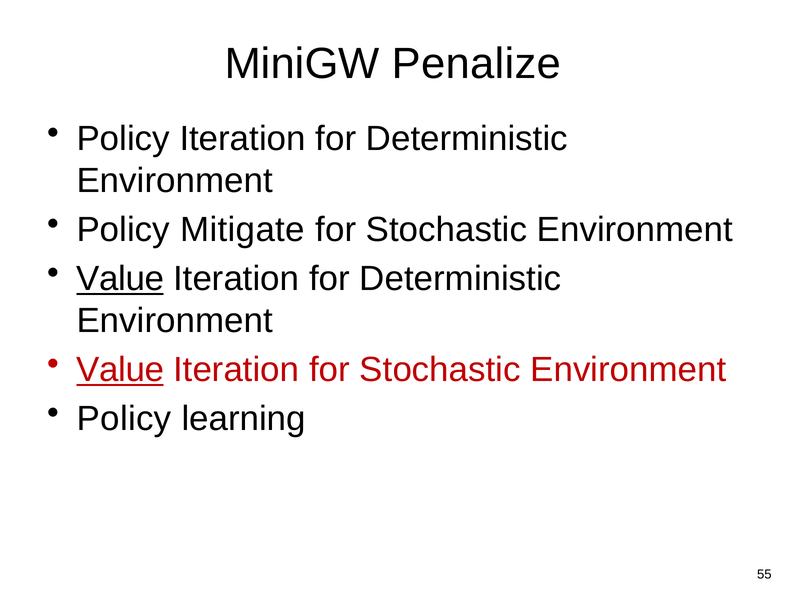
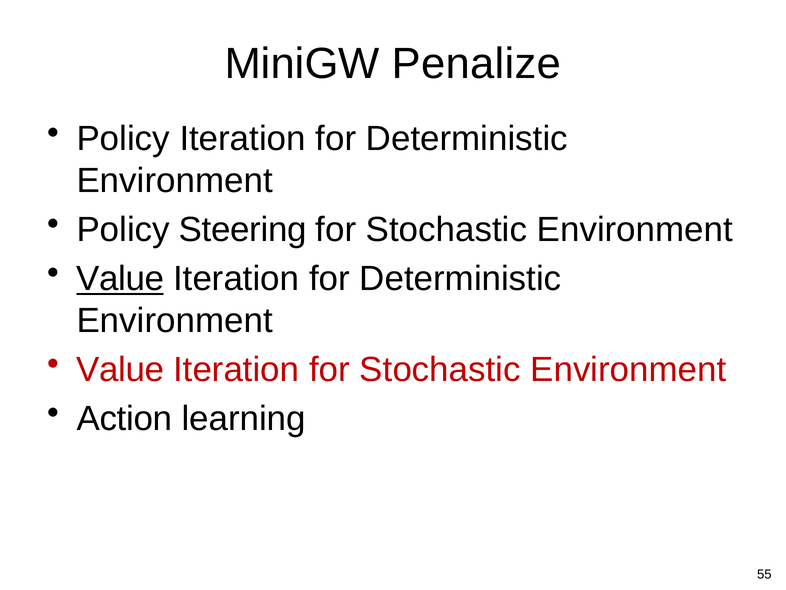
Mitigate: Mitigate -> Steering
Value at (120, 369) underline: present -> none
Policy at (124, 418): Policy -> Action
